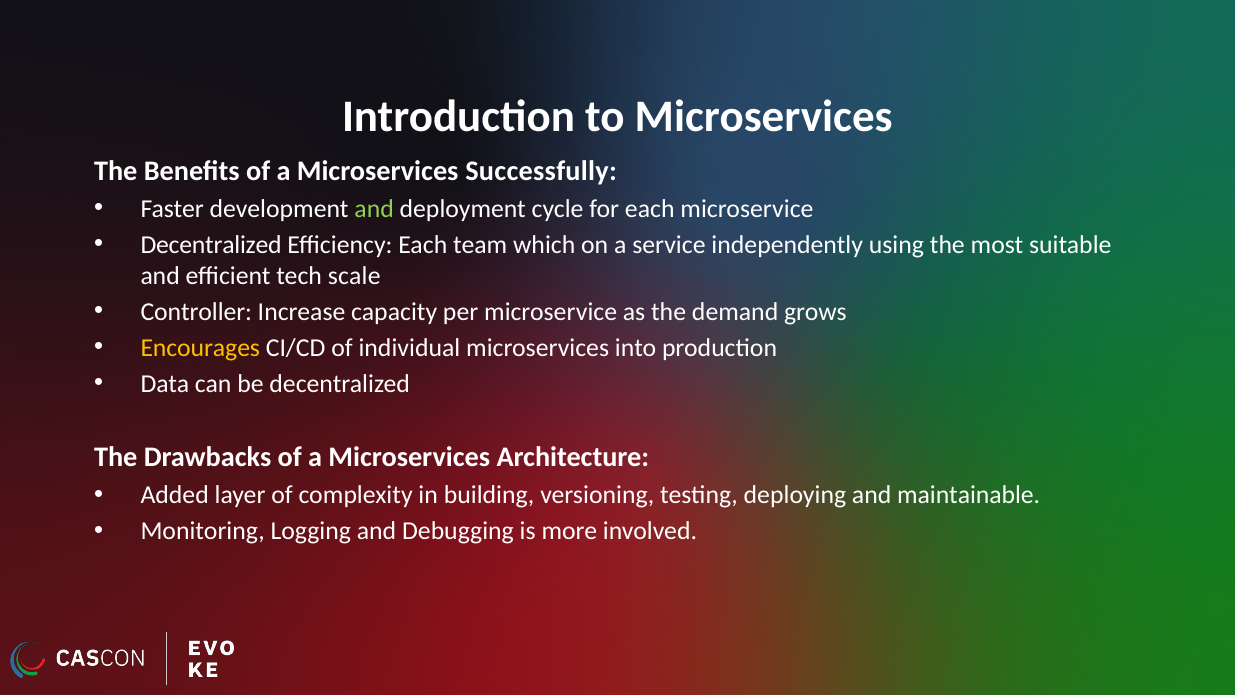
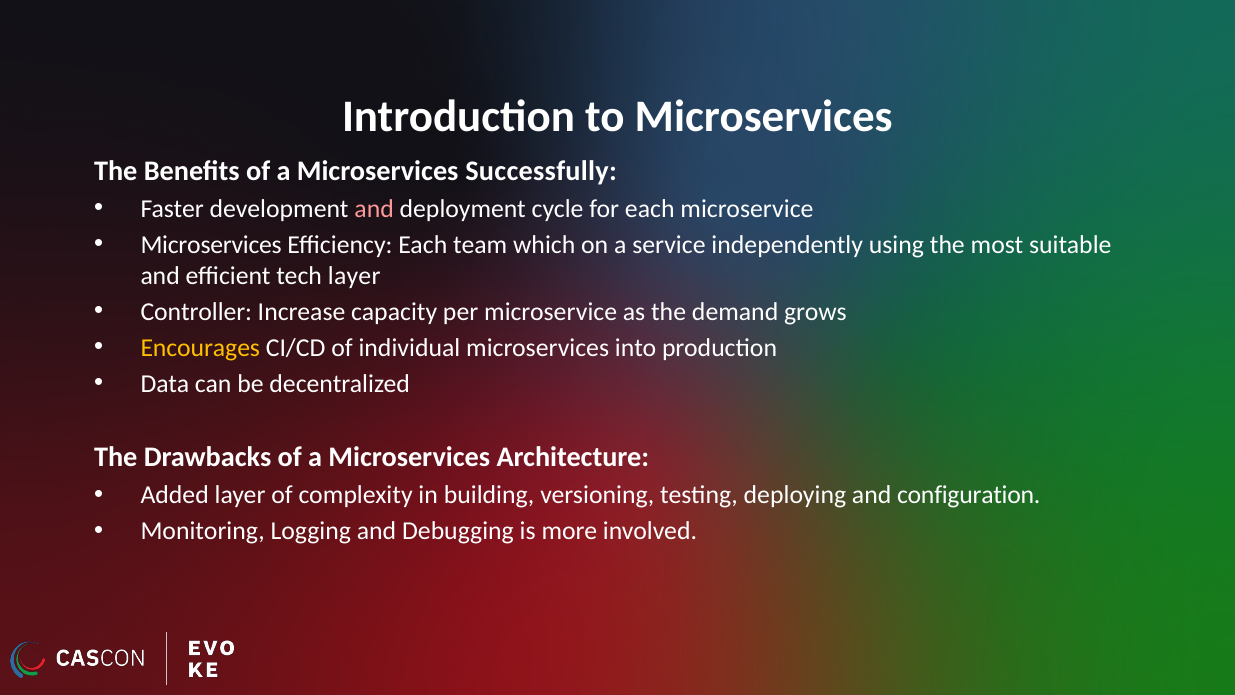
and at (374, 209) colour: light green -> pink
Decentralized at (211, 245): Decentralized -> Microservices
tech scale: scale -> layer
maintainable: maintainable -> configuration
